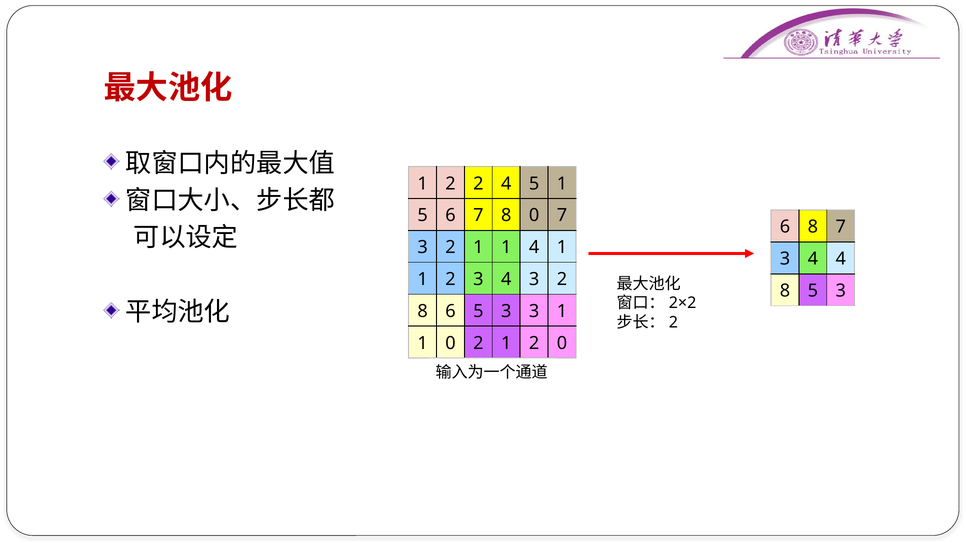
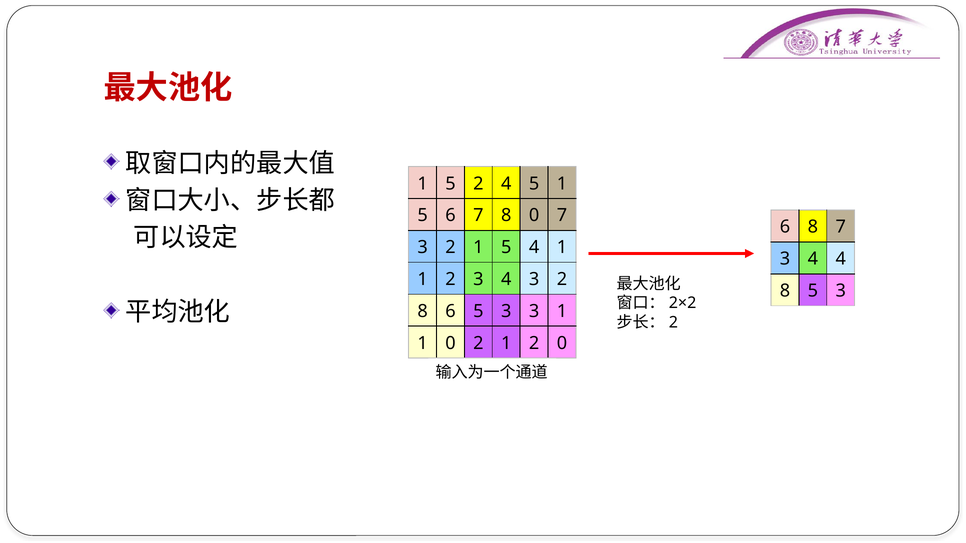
2 at (450, 184): 2 -> 5
2 1 1: 1 -> 5
